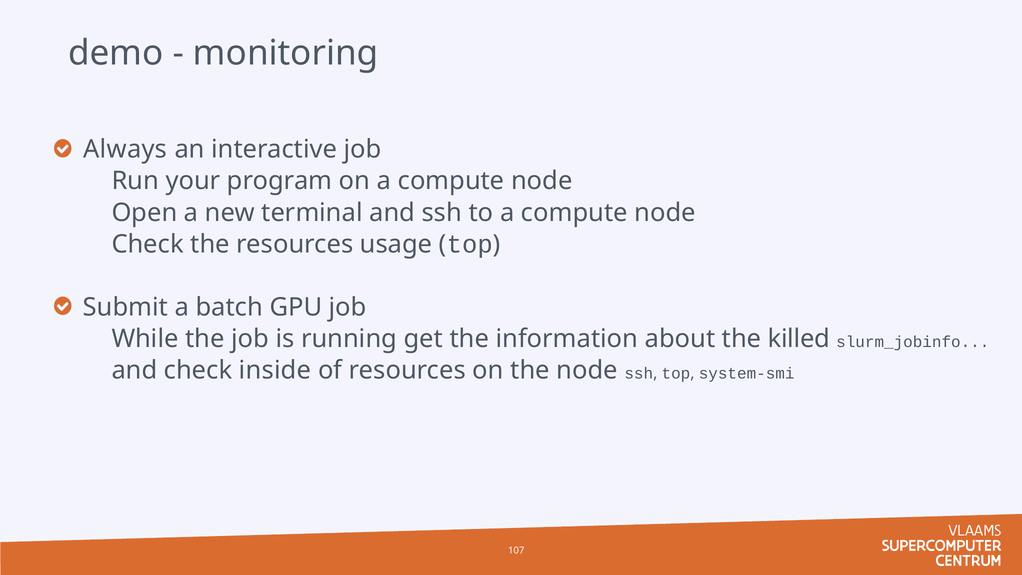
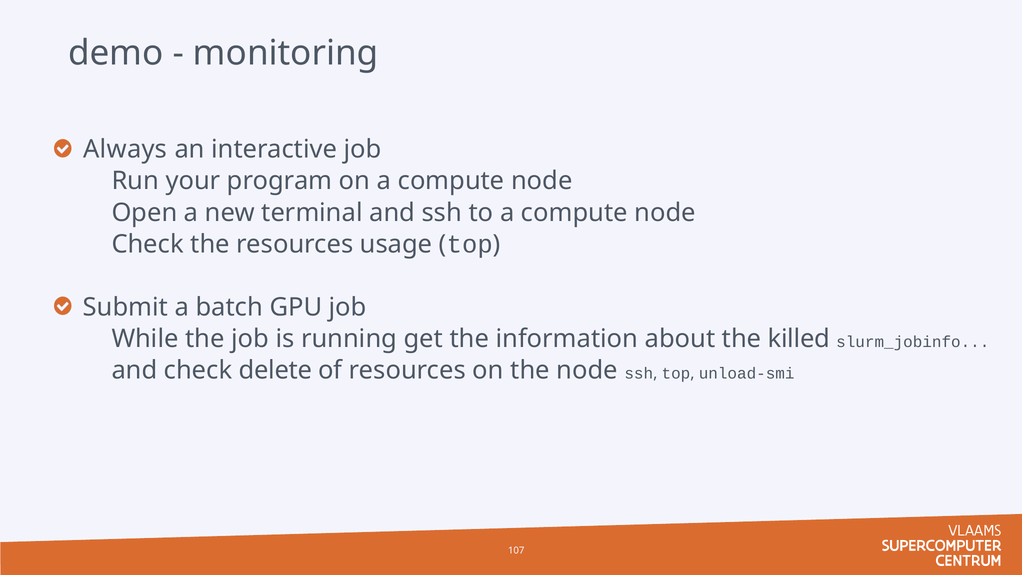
inside: inside -> delete
system-smi: system-smi -> unload-smi
